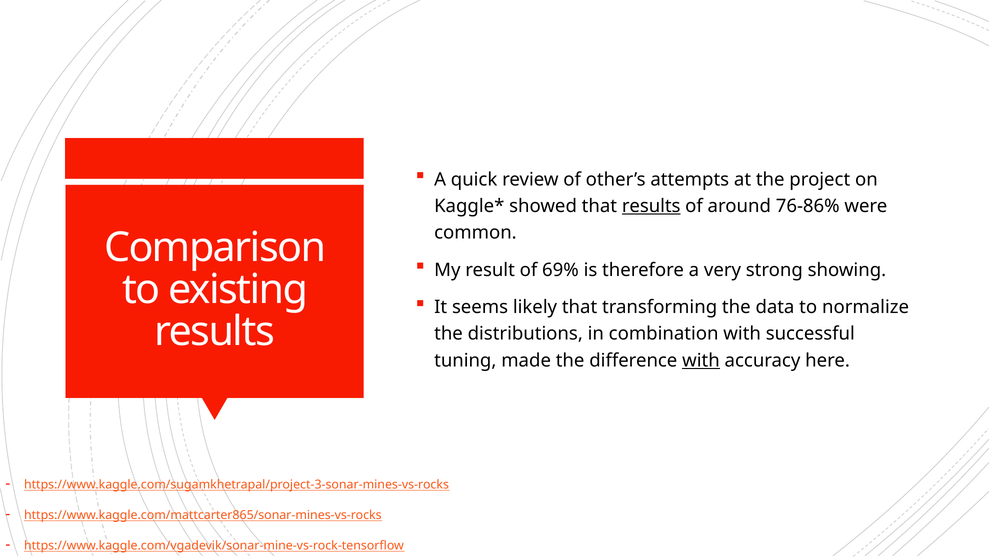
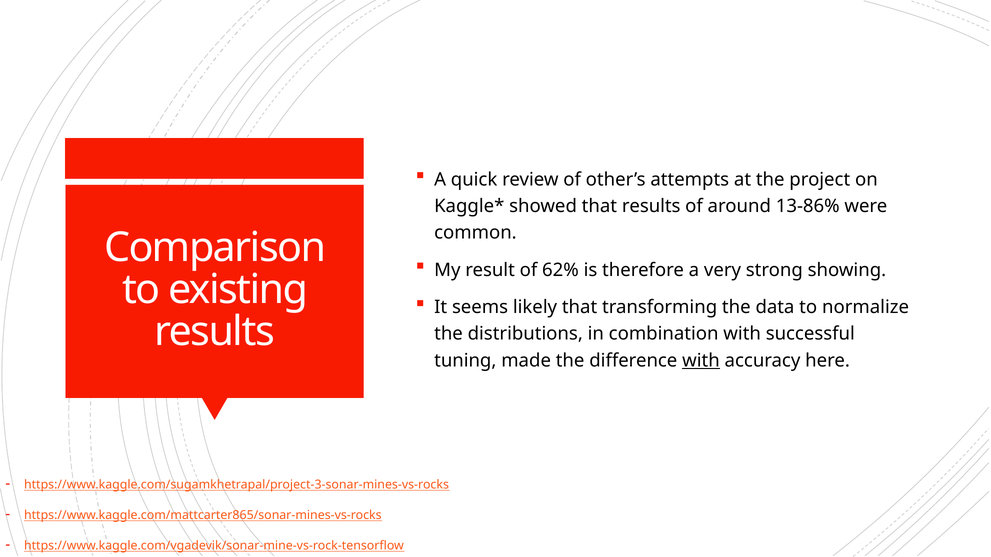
results at (651, 206) underline: present -> none
76-86%: 76-86% -> 13-86%
69%: 69% -> 62%
